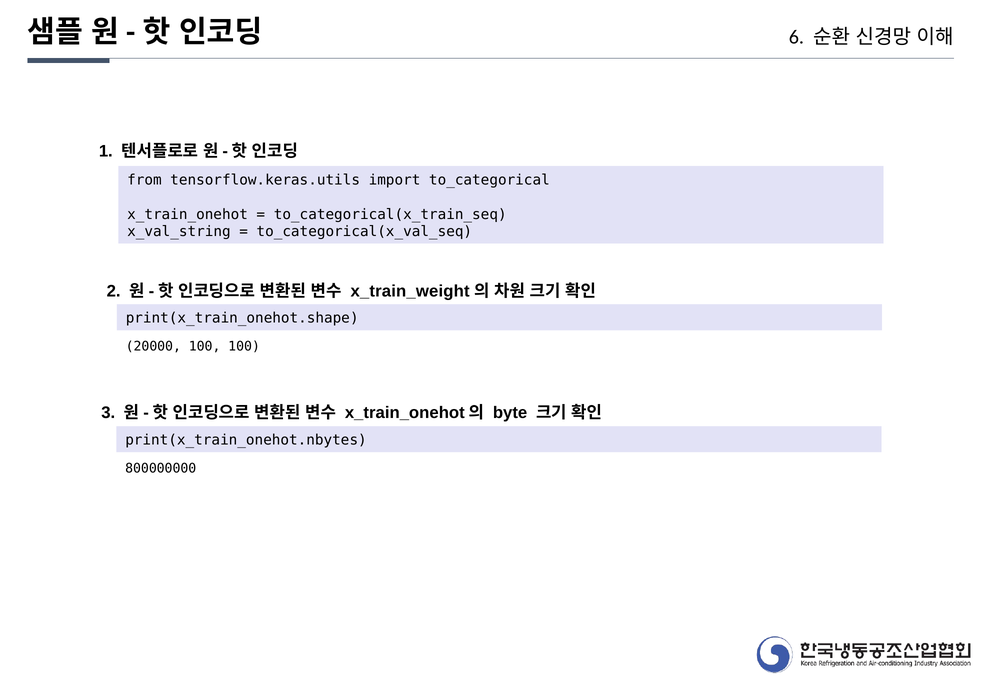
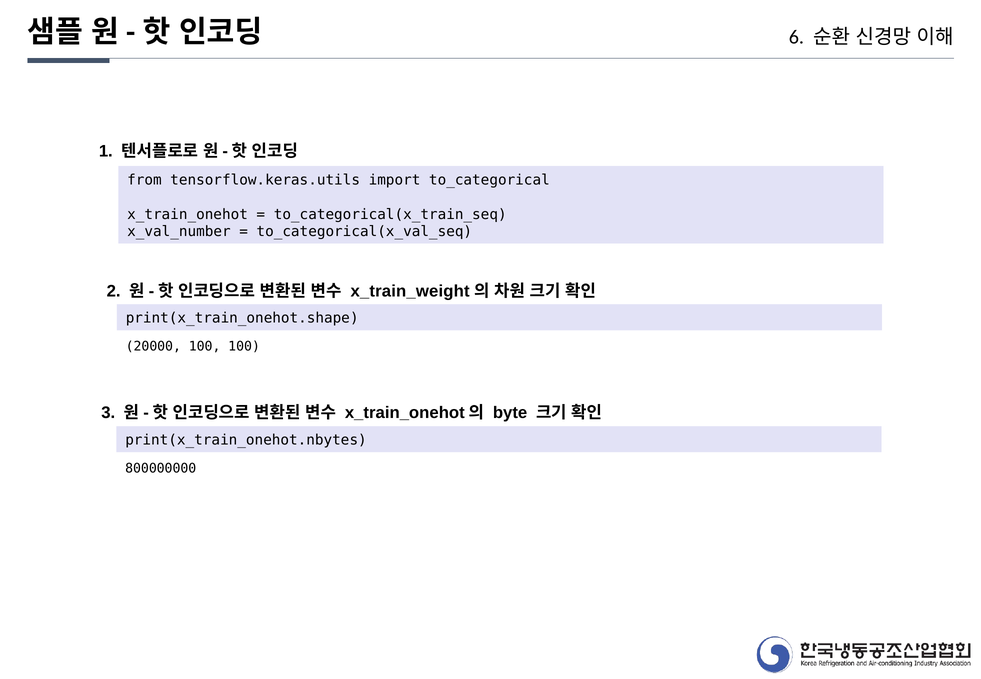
x_val_string: x_val_string -> x_val_number
